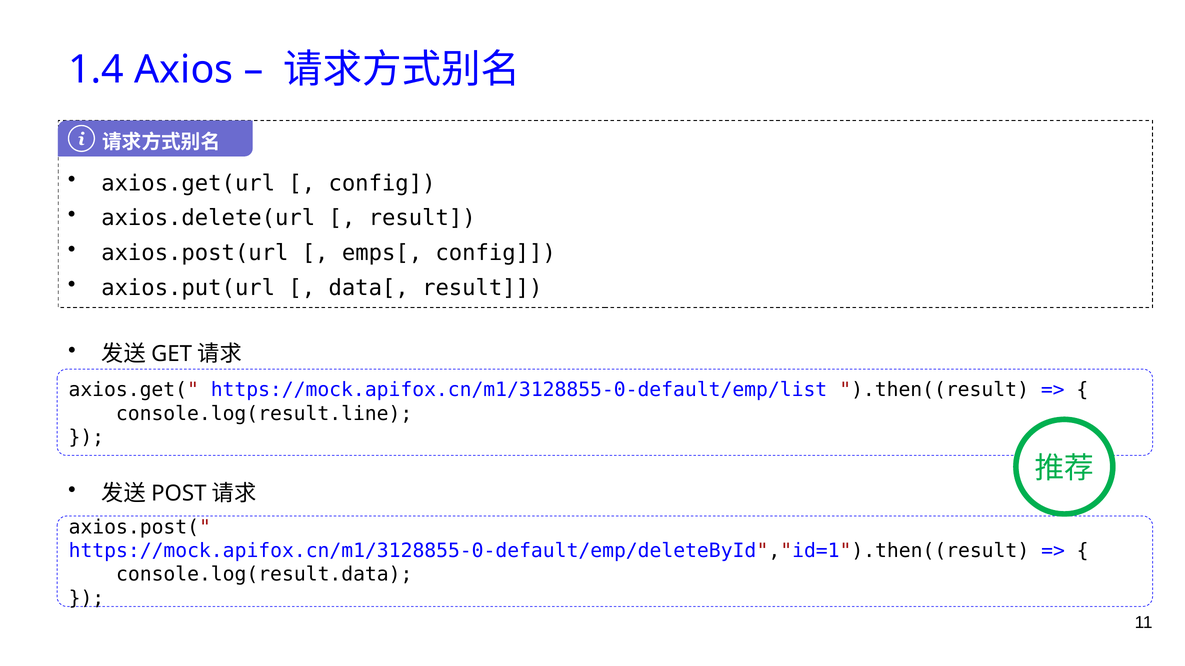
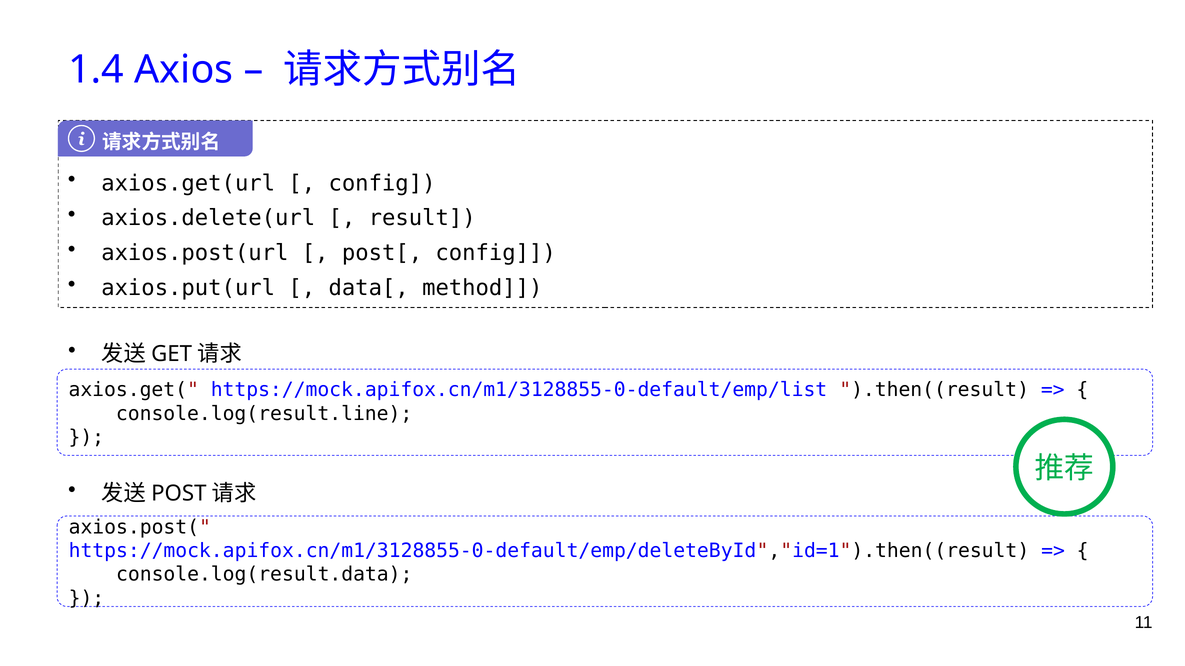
emps[: emps[ -> post[
data[ result: result -> method
